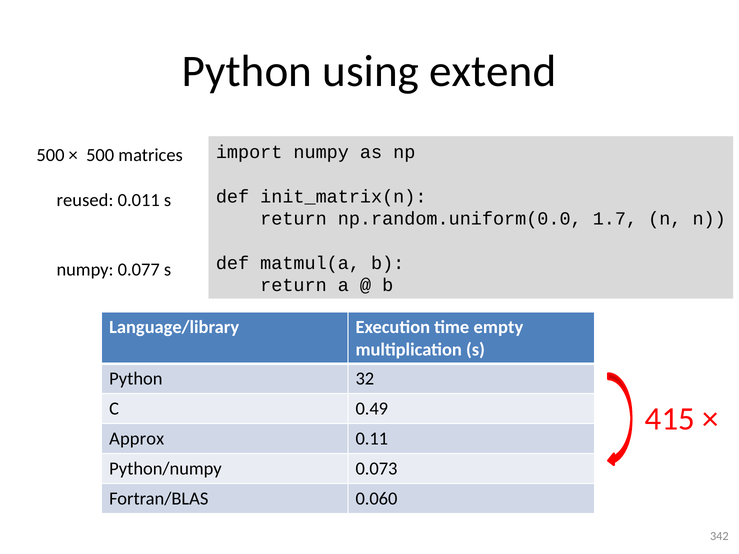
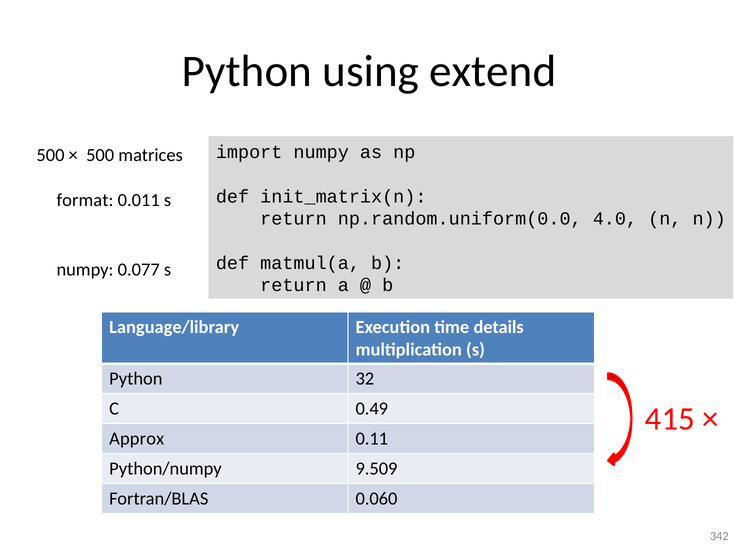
reused: reused -> format
1.7: 1.7 -> 4.0
empty: empty -> details
0.073: 0.073 -> 9.509
